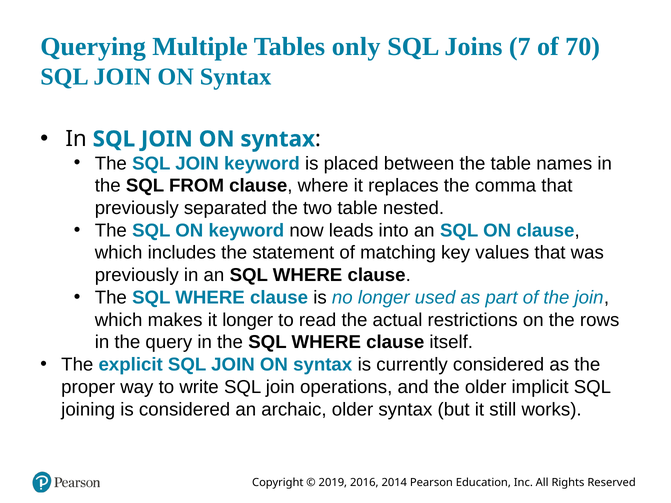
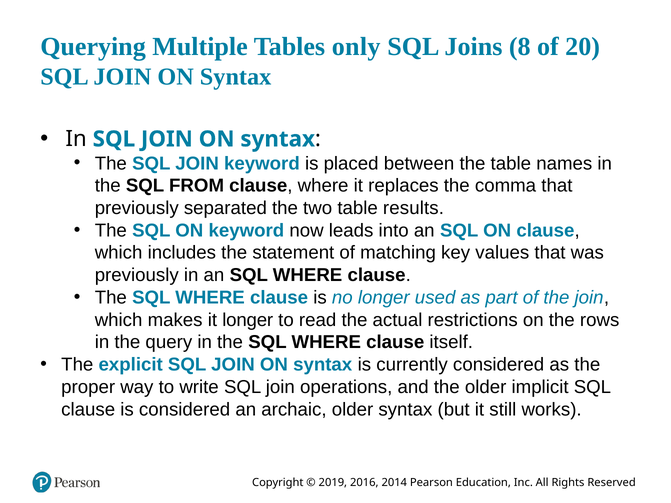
7: 7 -> 8
70: 70 -> 20
nested: nested -> results
joining at (88, 410): joining -> clause
